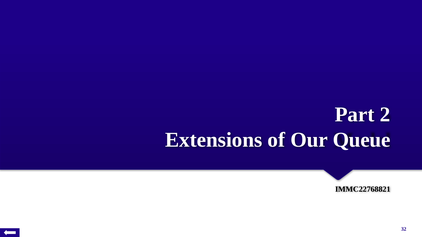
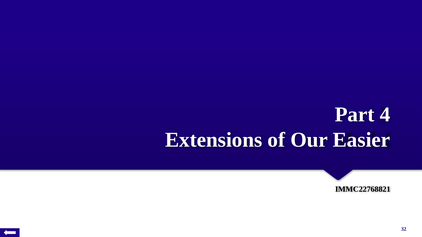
2: 2 -> 4
Queue: Queue -> Easier
